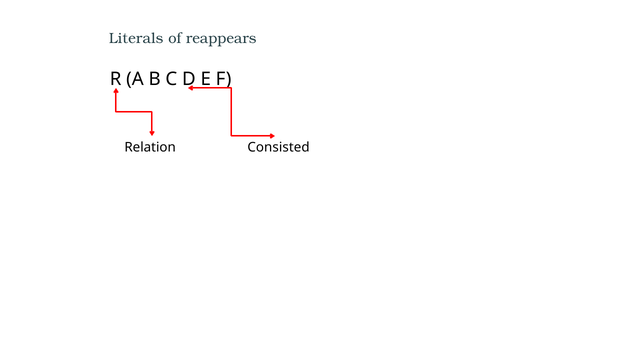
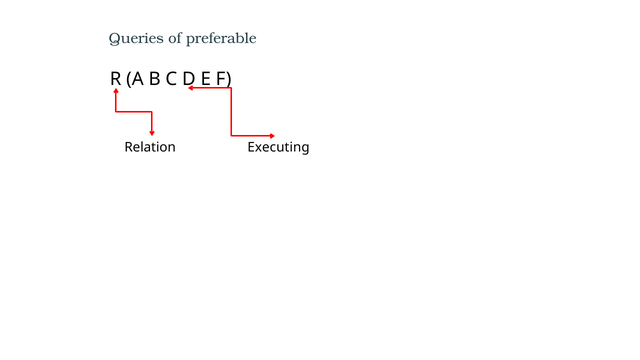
Literals: Literals -> Queries
reappears: reappears -> preferable
Consisted: Consisted -> Executing
